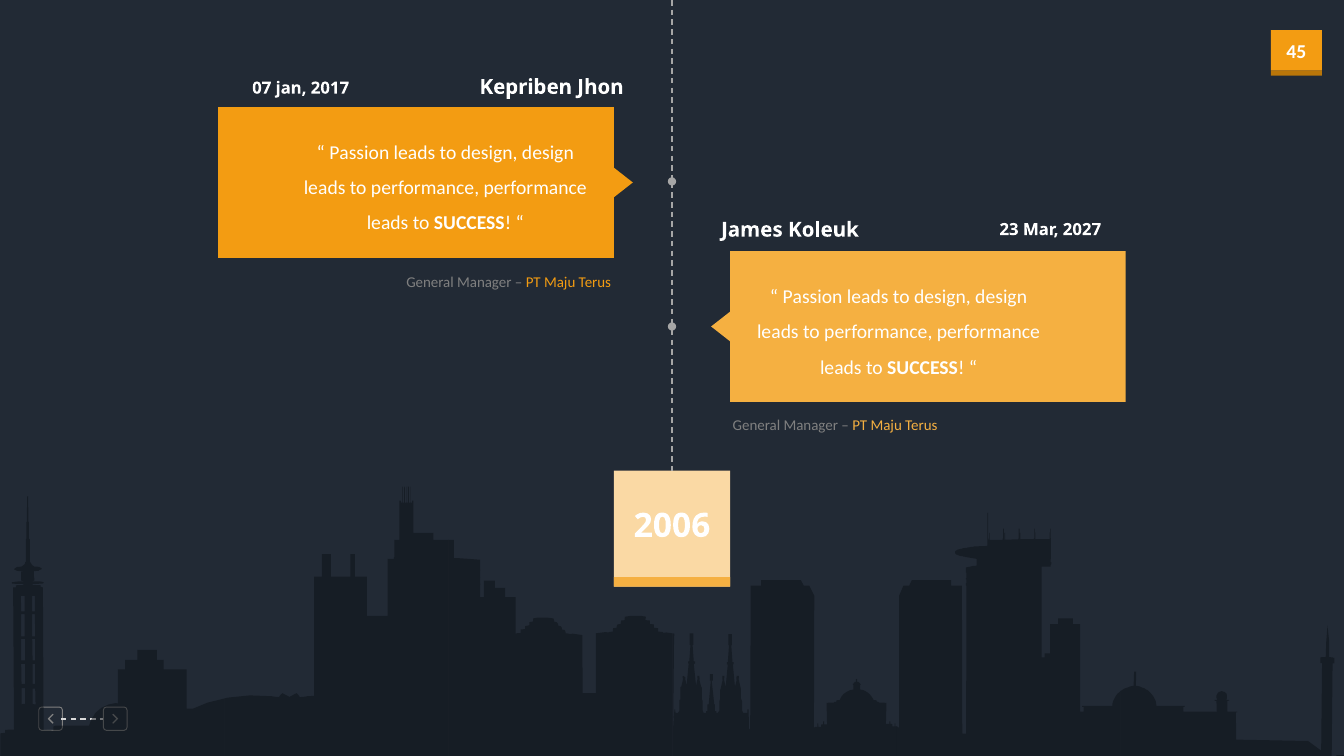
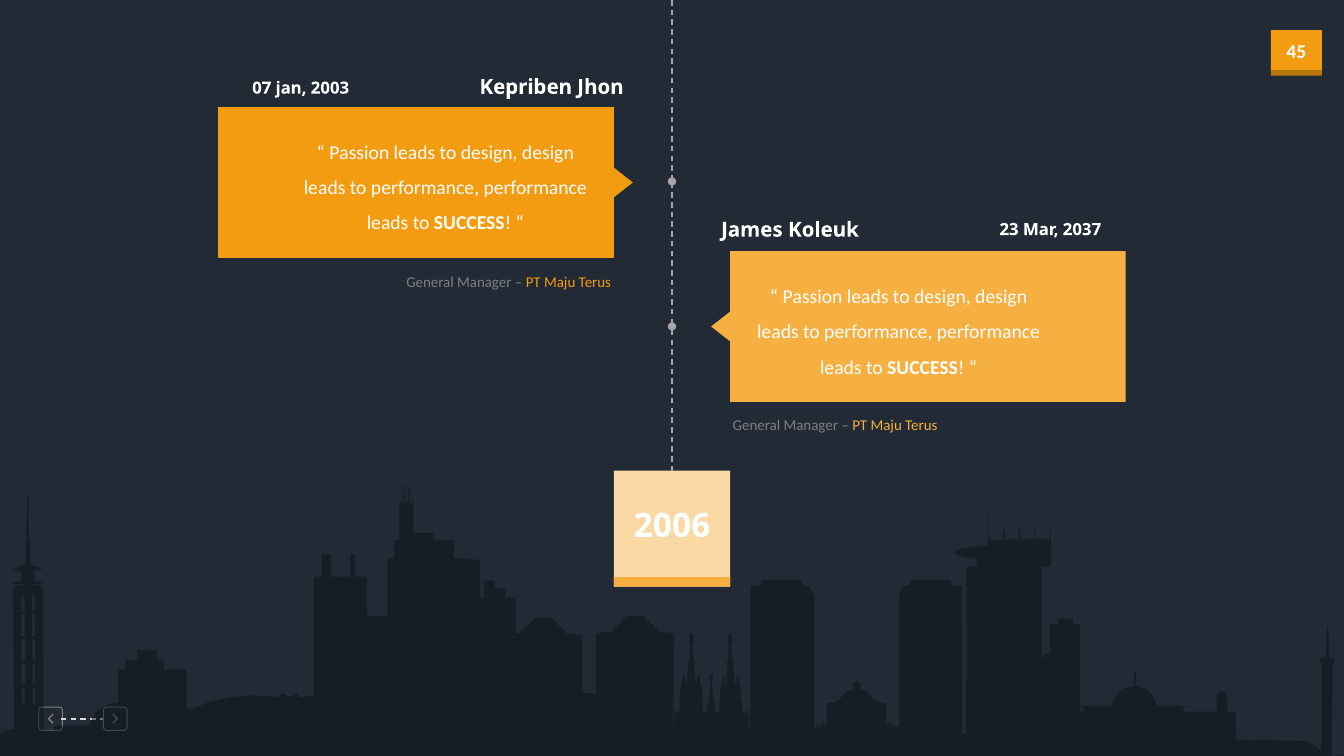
2017: 2017 -> 2003
2027: 2027 -> 2037
